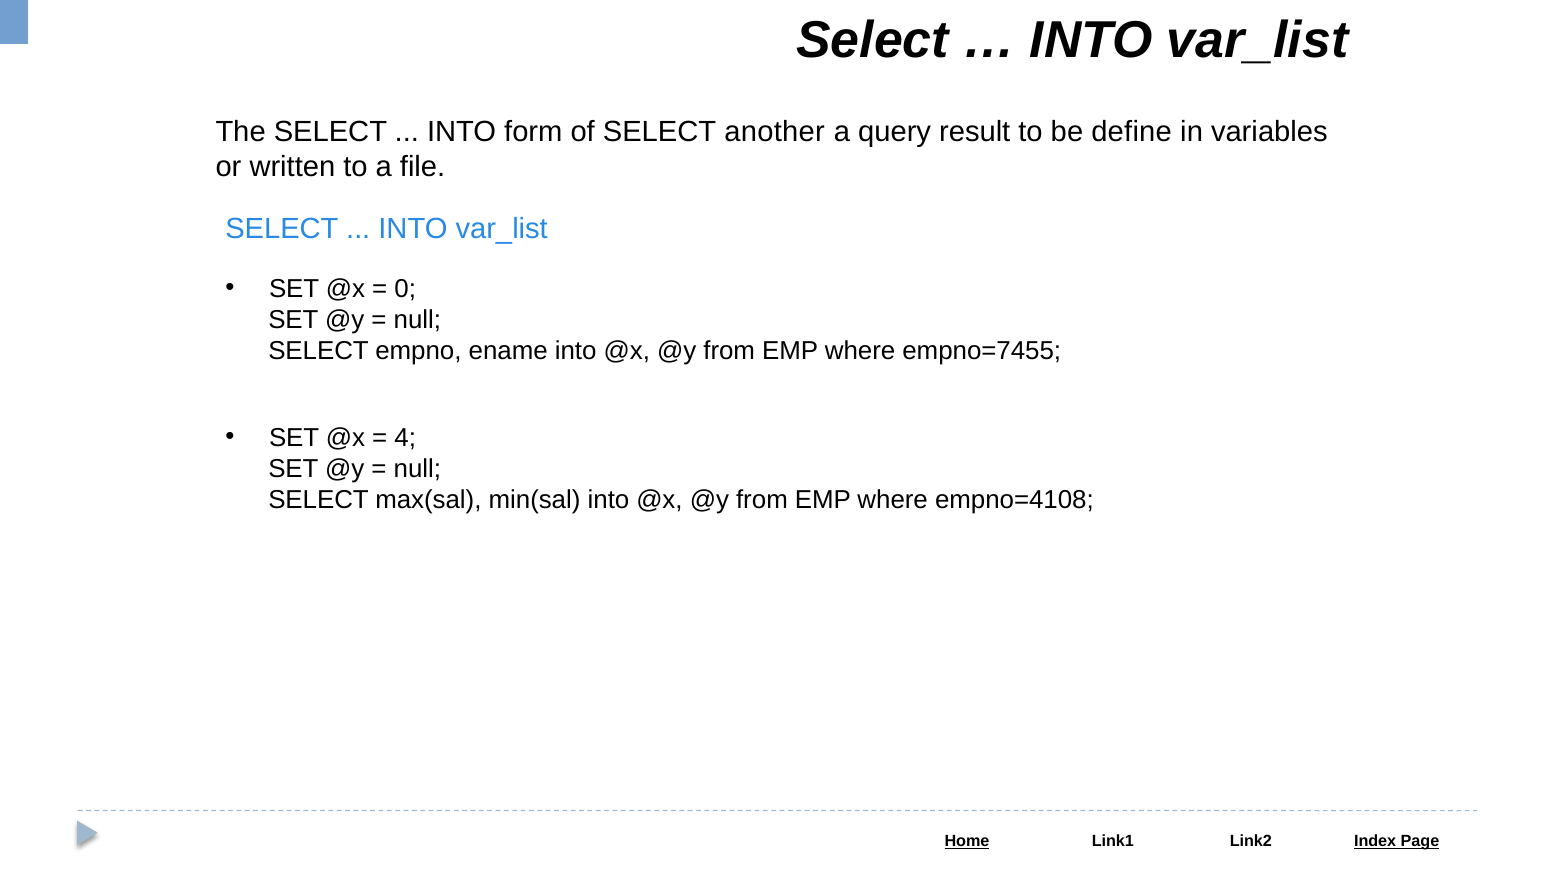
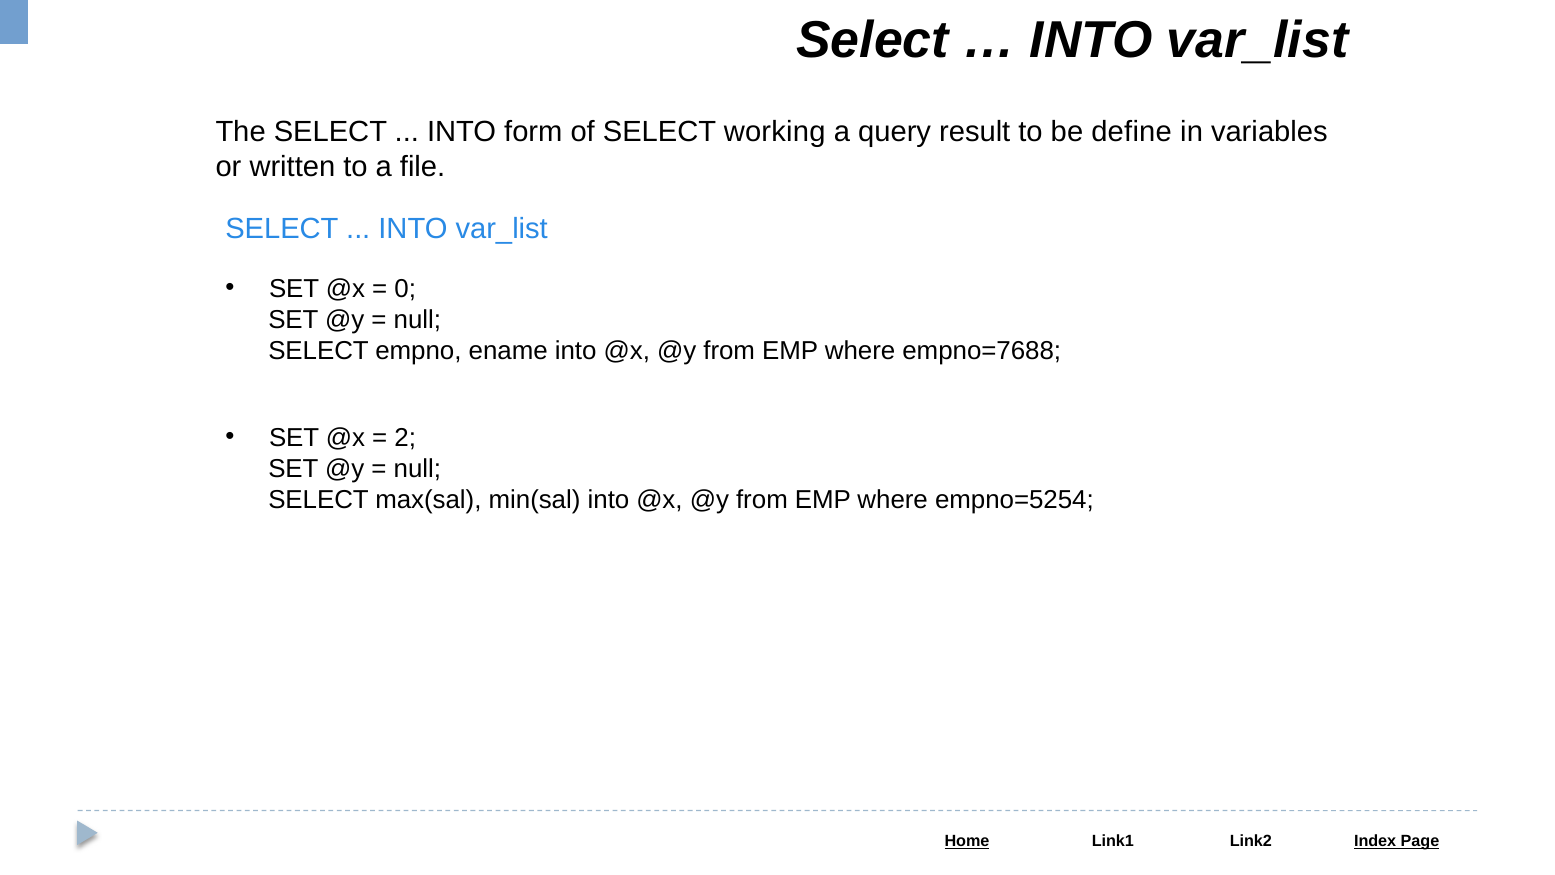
another: another -> working
empno=7455: empno=7455 -> empno=7688
4: 4 -> 2
empno=4108: empno=4108 -> empno=5254
